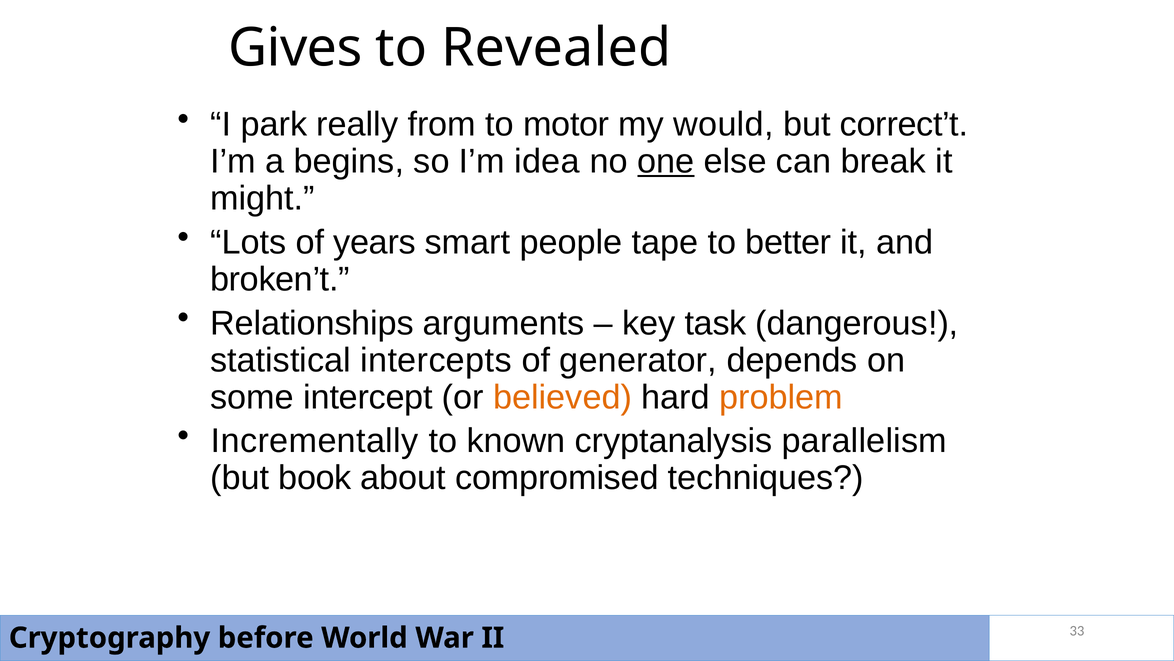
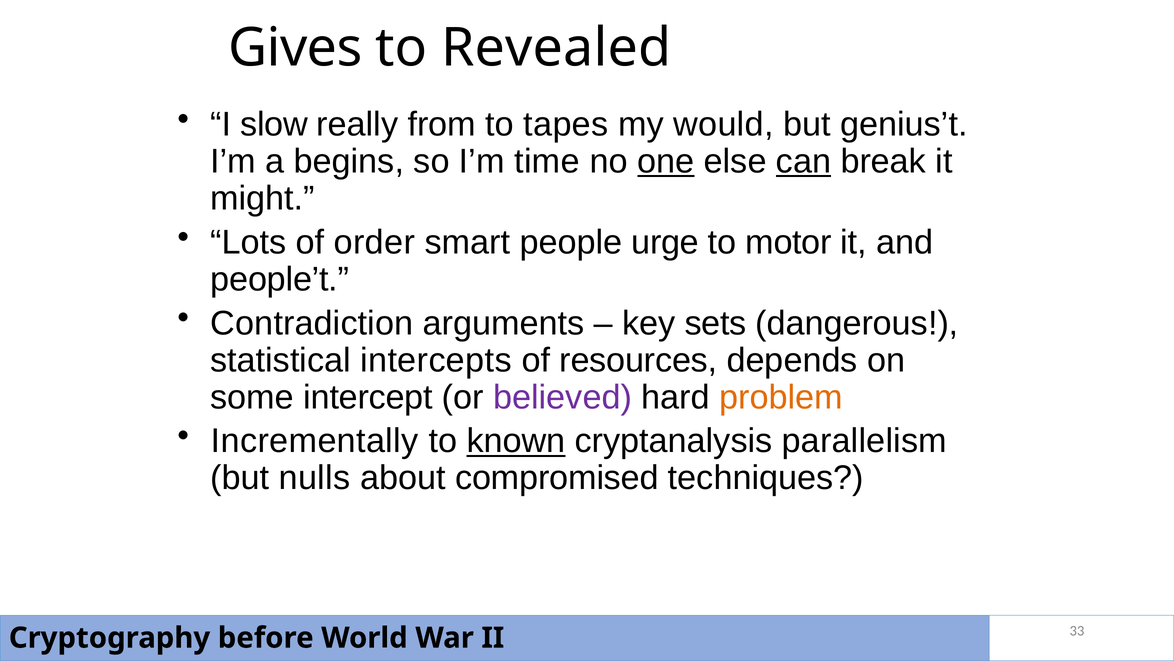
park: park -> slow
motor: motor -> tapes
correct’t: correct’t -> genius’t
idea: idea -> time
can underline: none -> present
years: years -> order
tape: tape -> urge
better: better -> motor
broken’t: broken’t -> people’t
Relationships: Relationships -> Contradiction
task: task -> sets
generator: generator -> resources
believed colour: orange -> purple
known underline: none -> present
book: book -> nulls
